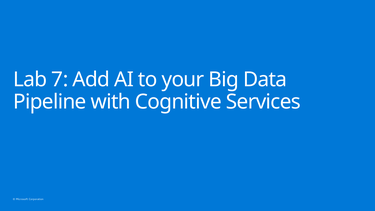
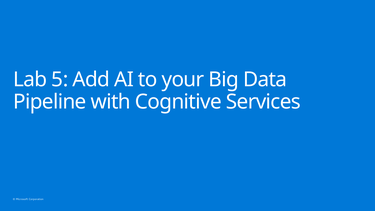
7: 7 -> 5
